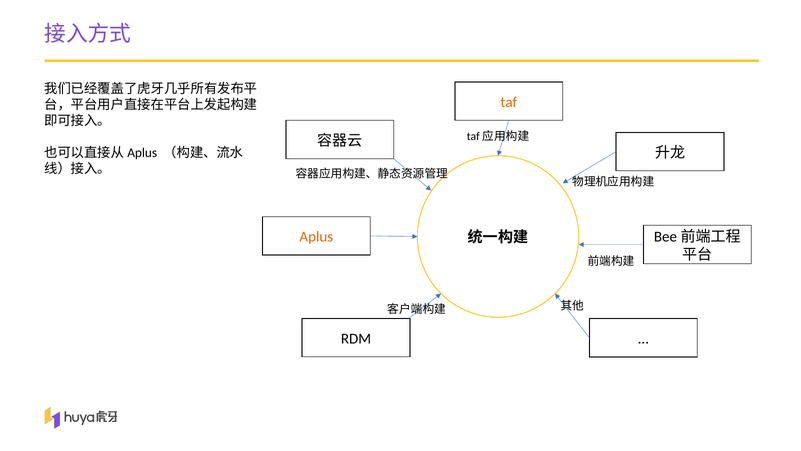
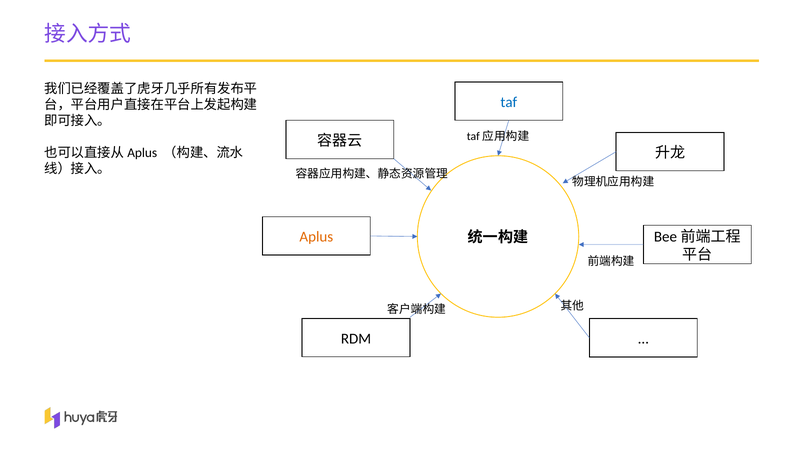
taf colour: orange -> blue
